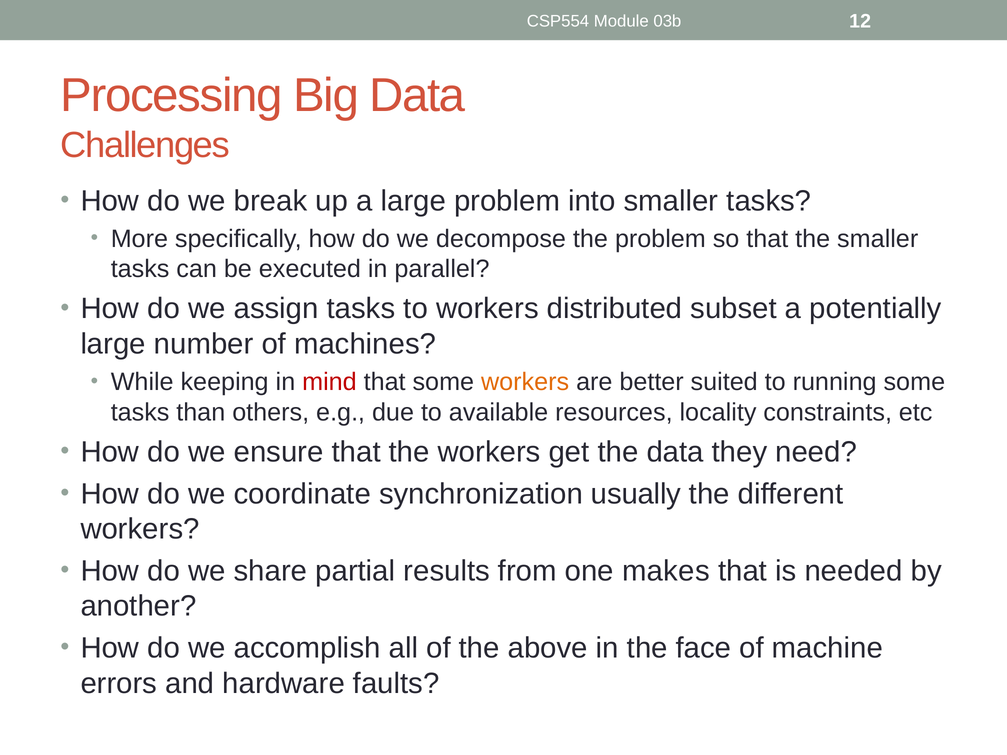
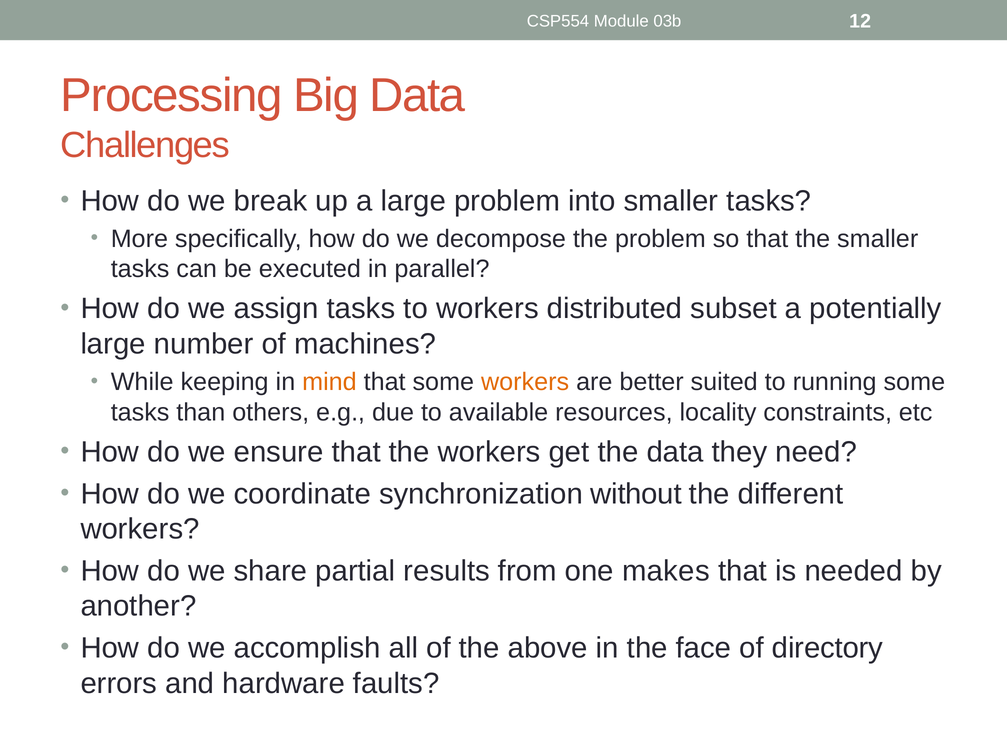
mind colour: red -> orange
usually: usually -> without
machine: machine -> directory
